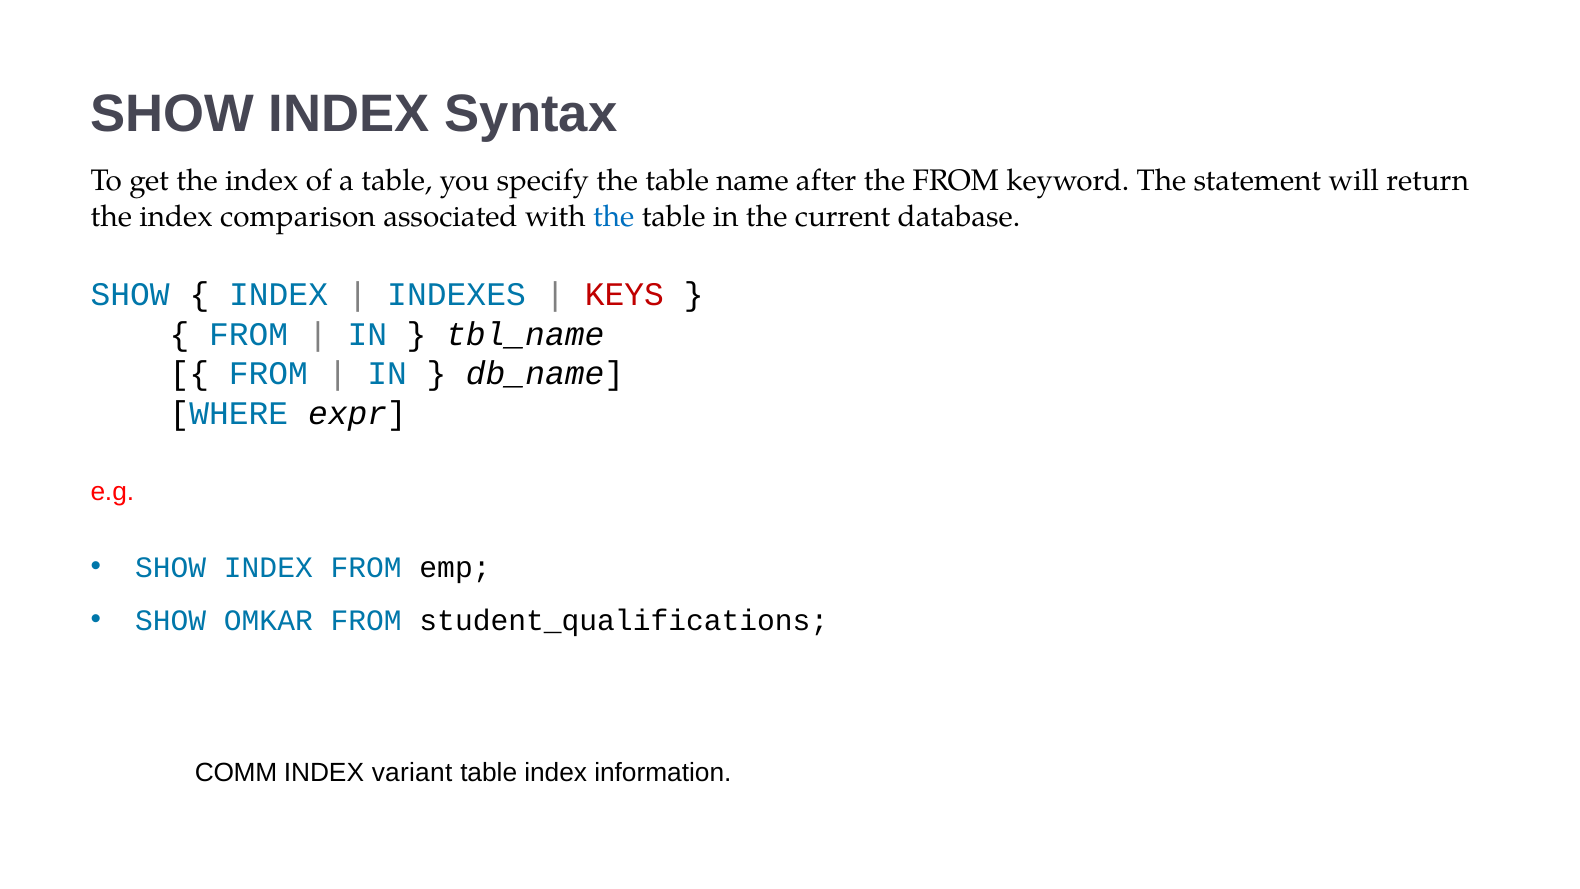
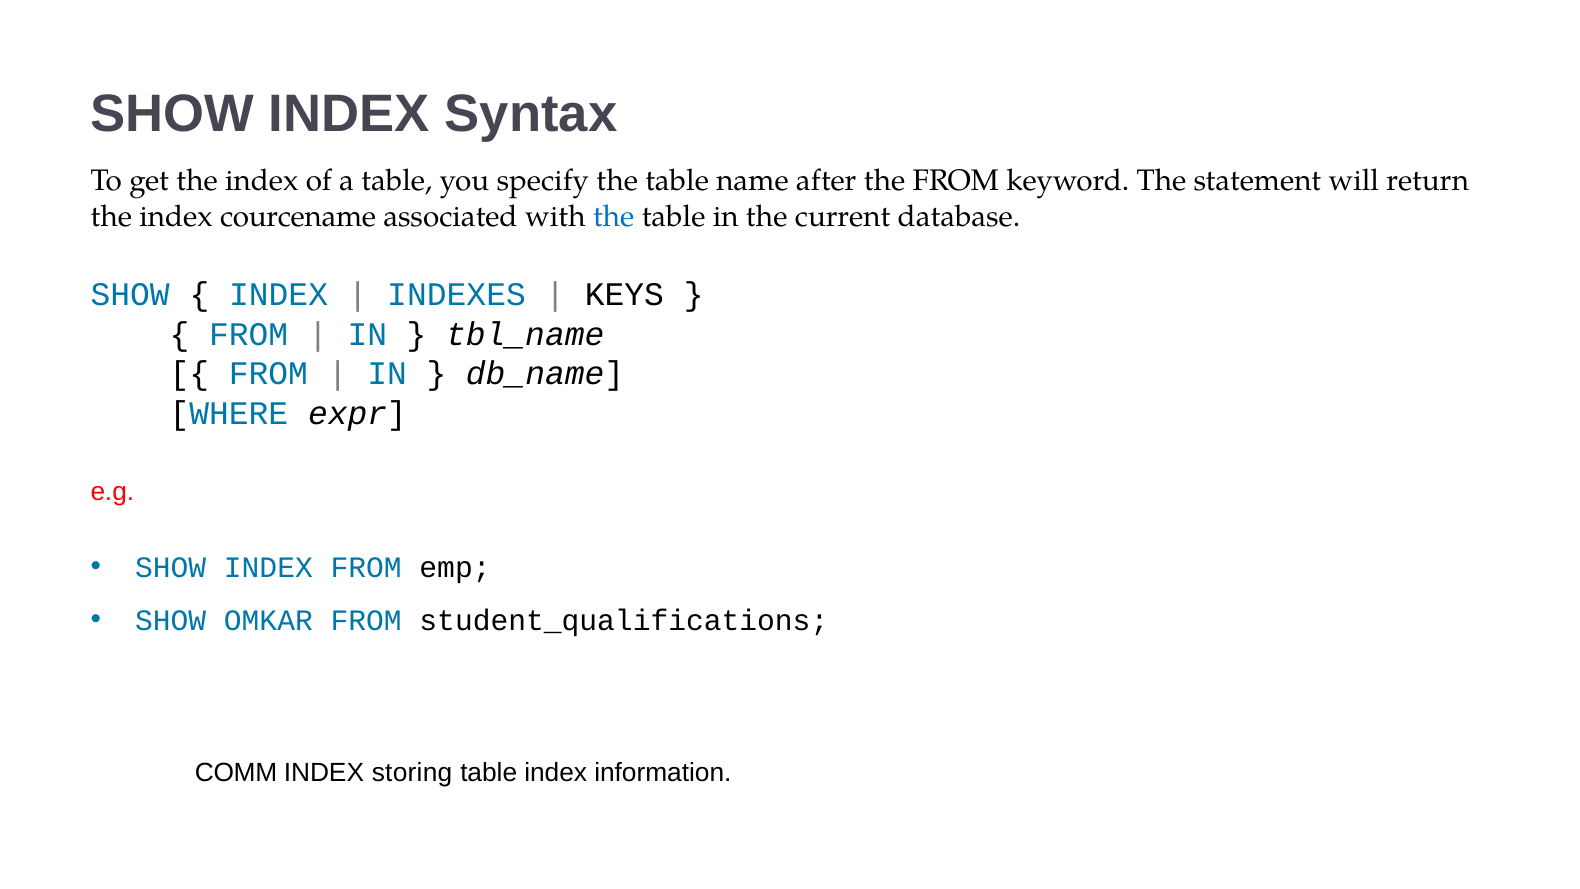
comparison: comparison -> courcename
KEYS colour: red -> black
variant: variant -> storing
